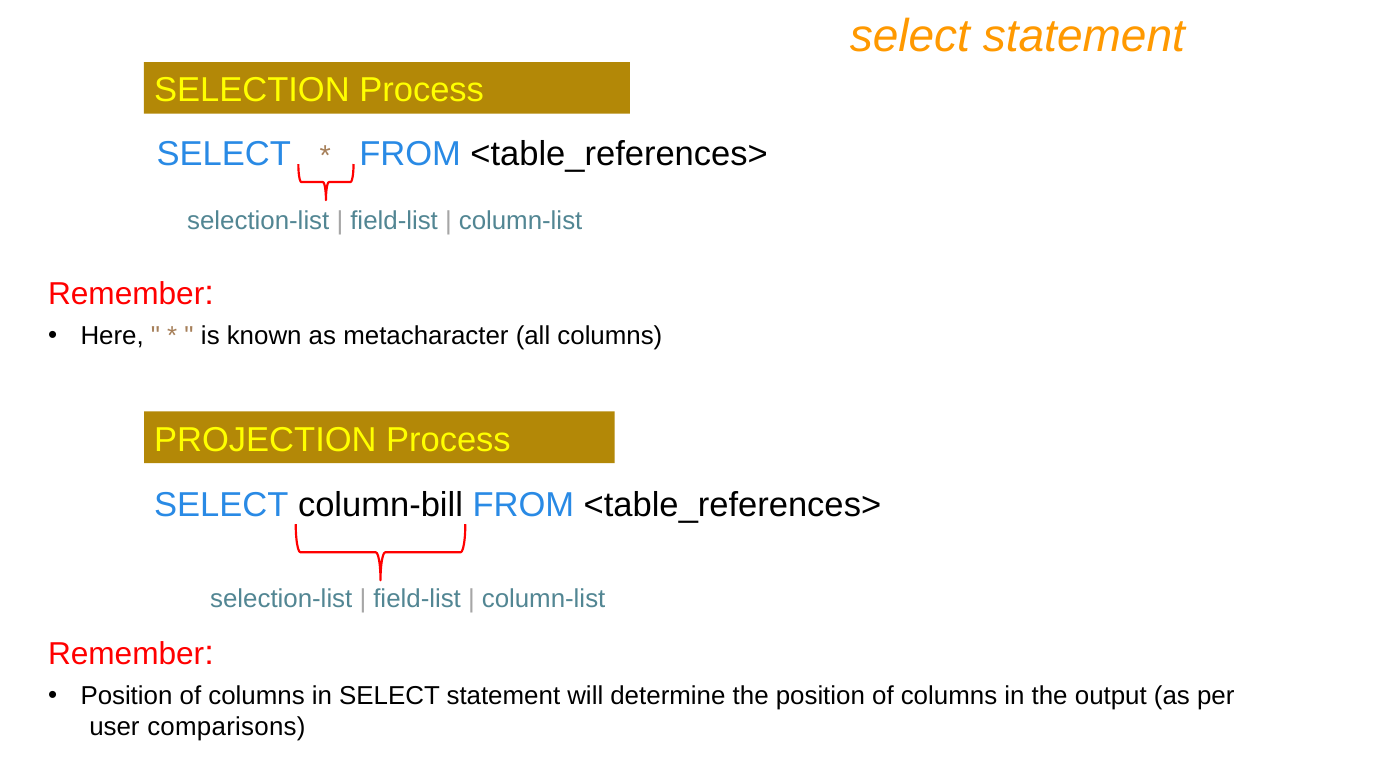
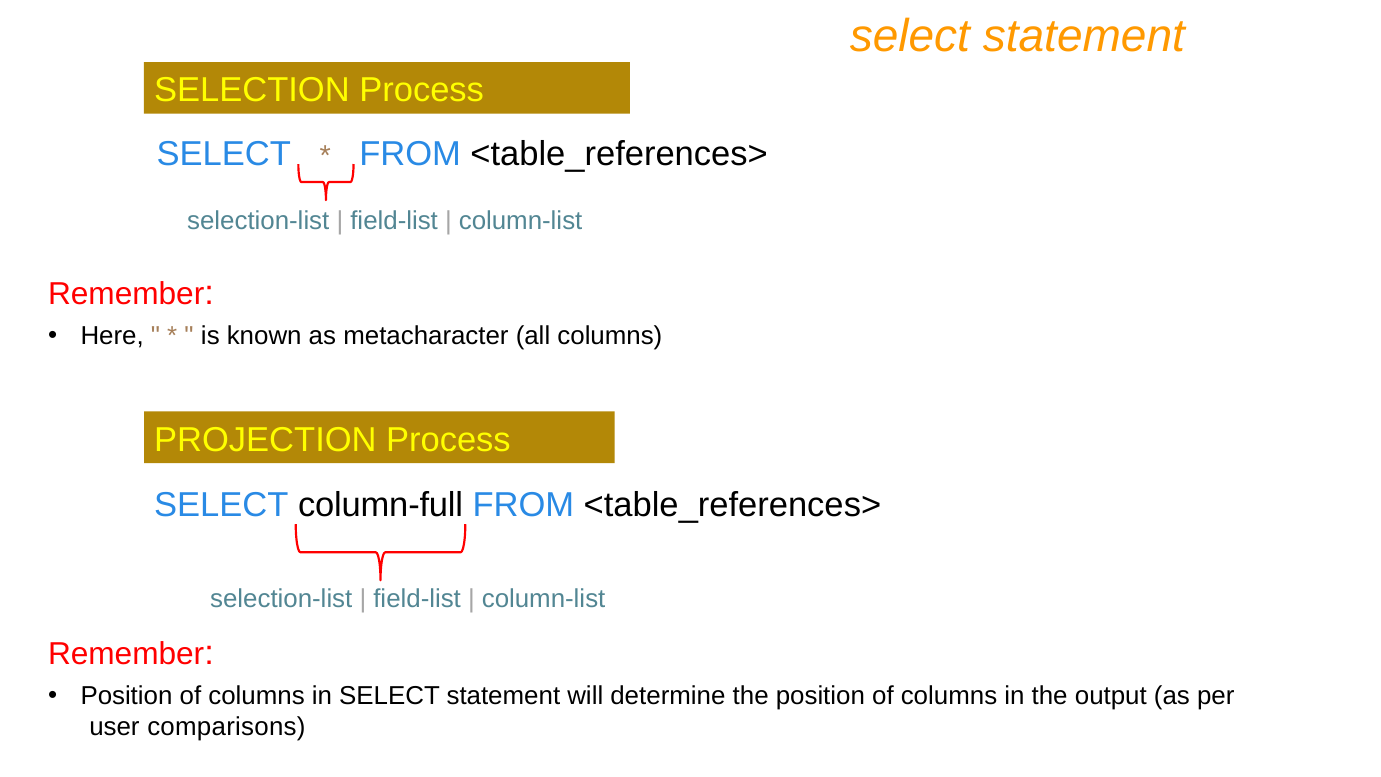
column-bill: column-bill -> column-full
